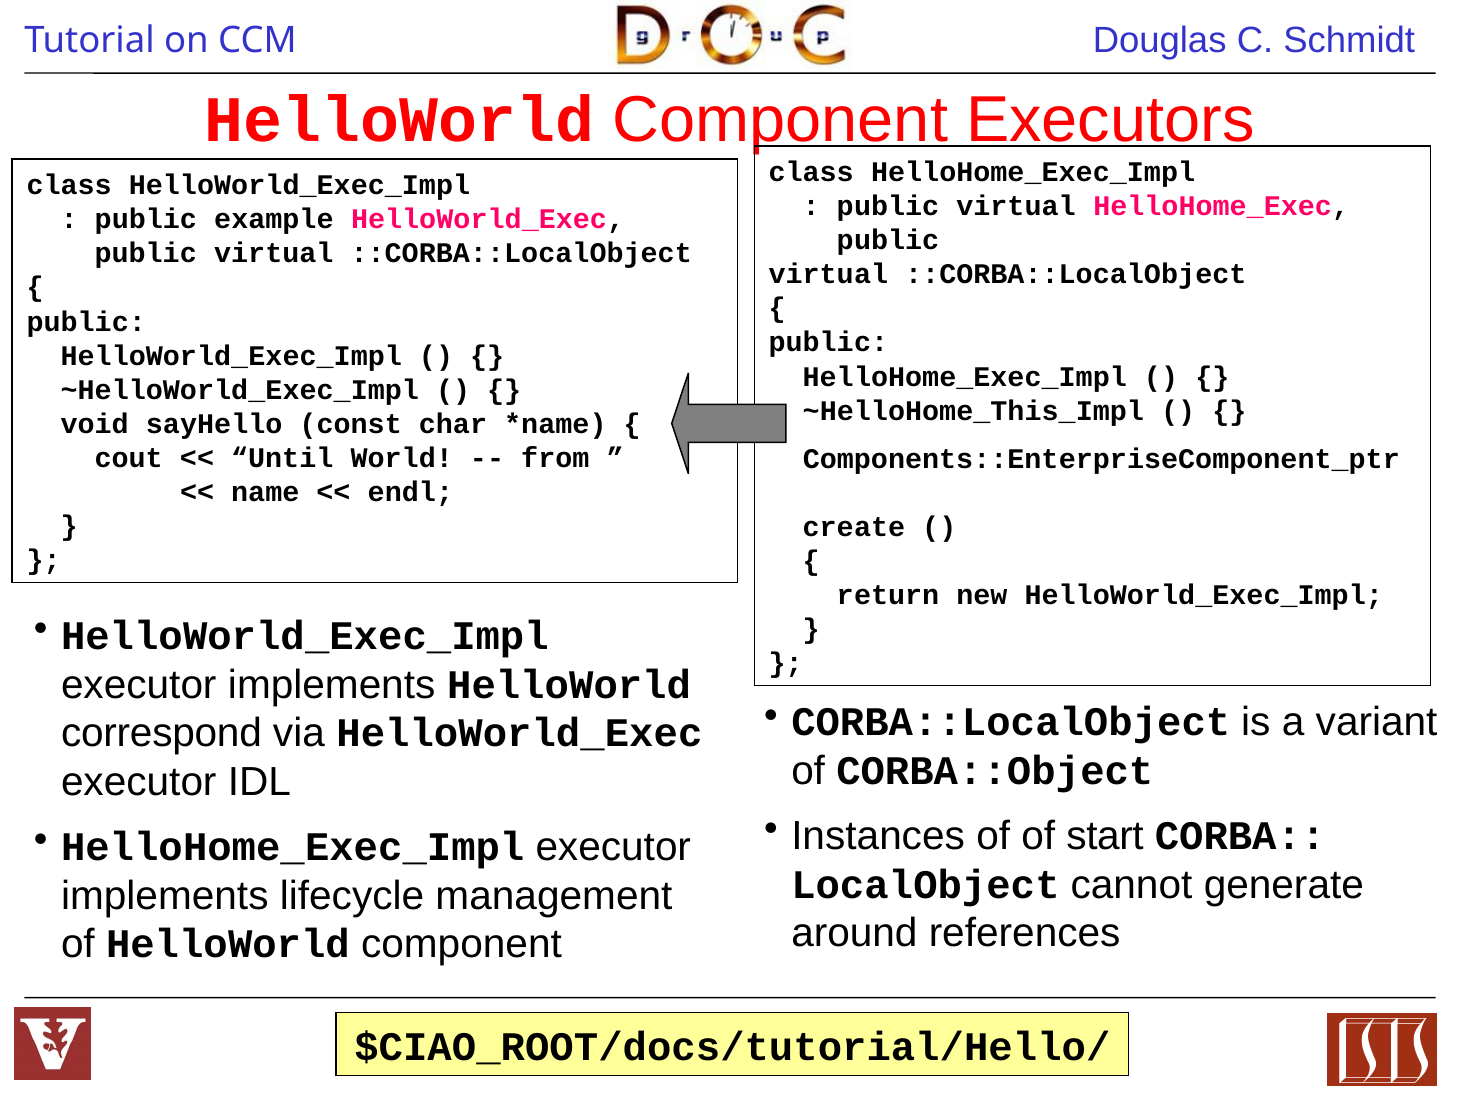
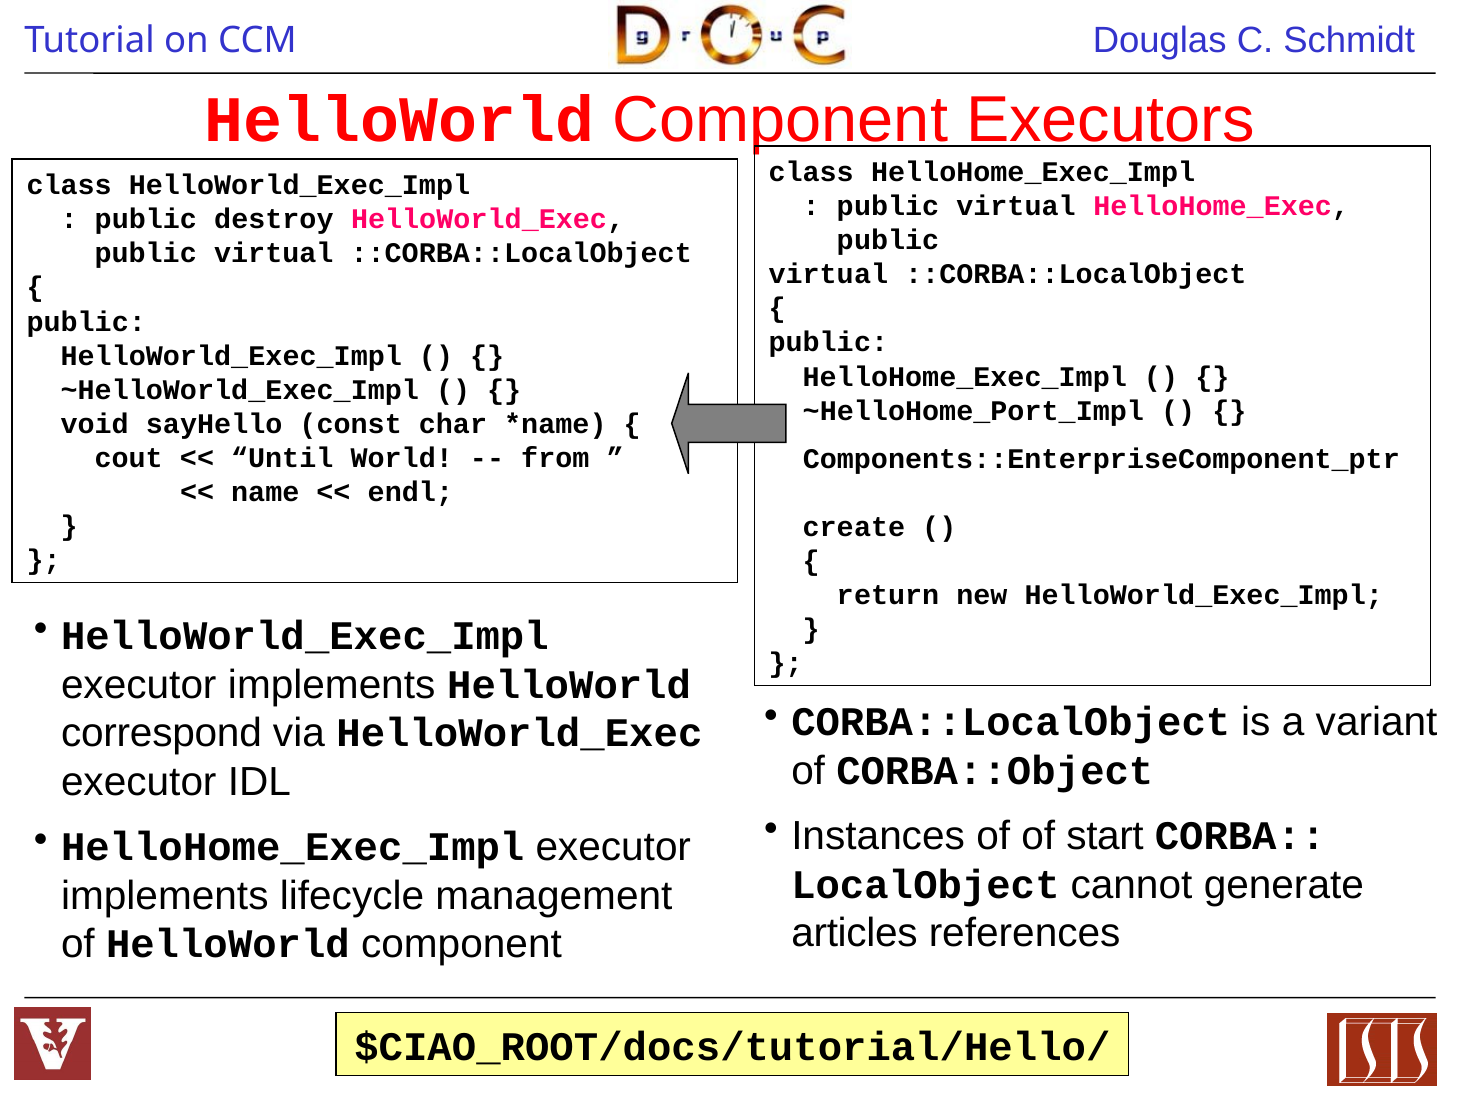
example: example -> destroy
~HelloHome_This_Impl: ~HelloHome_This_Impl -> ~HelloHome_Port_Impl
around: around -> articles
